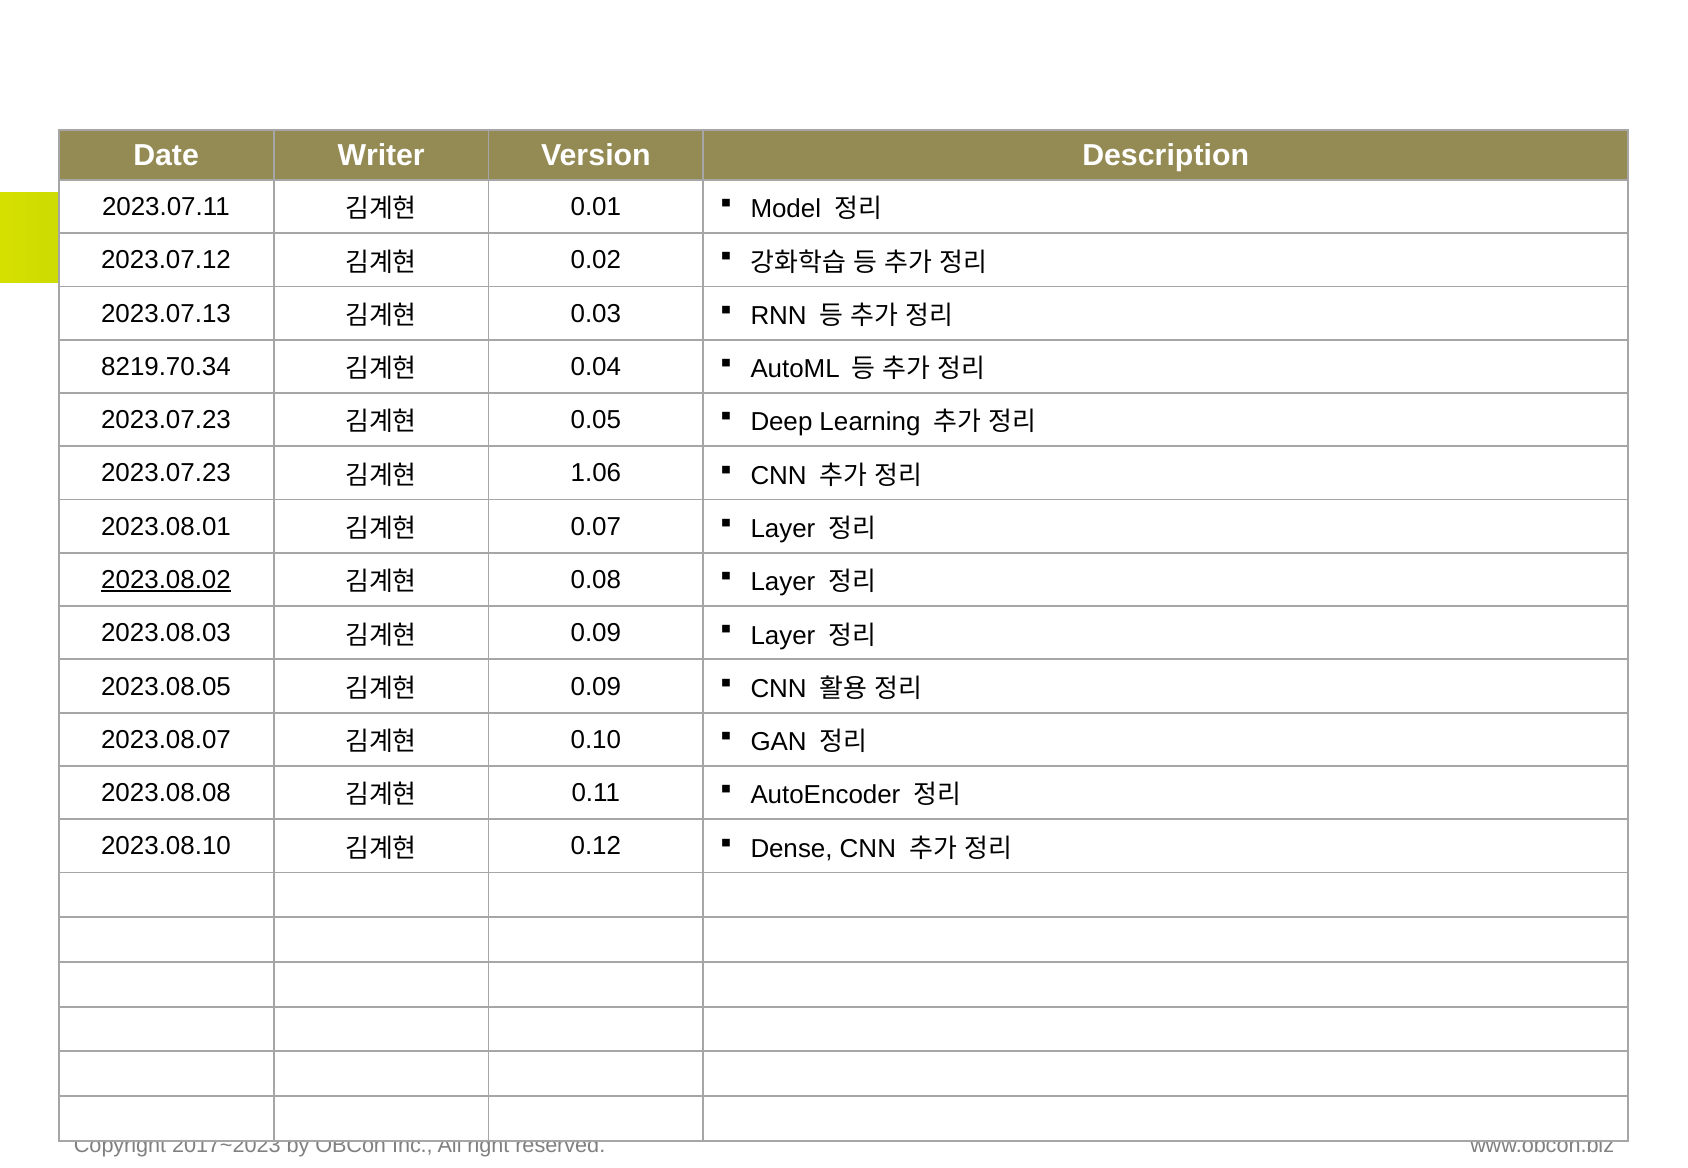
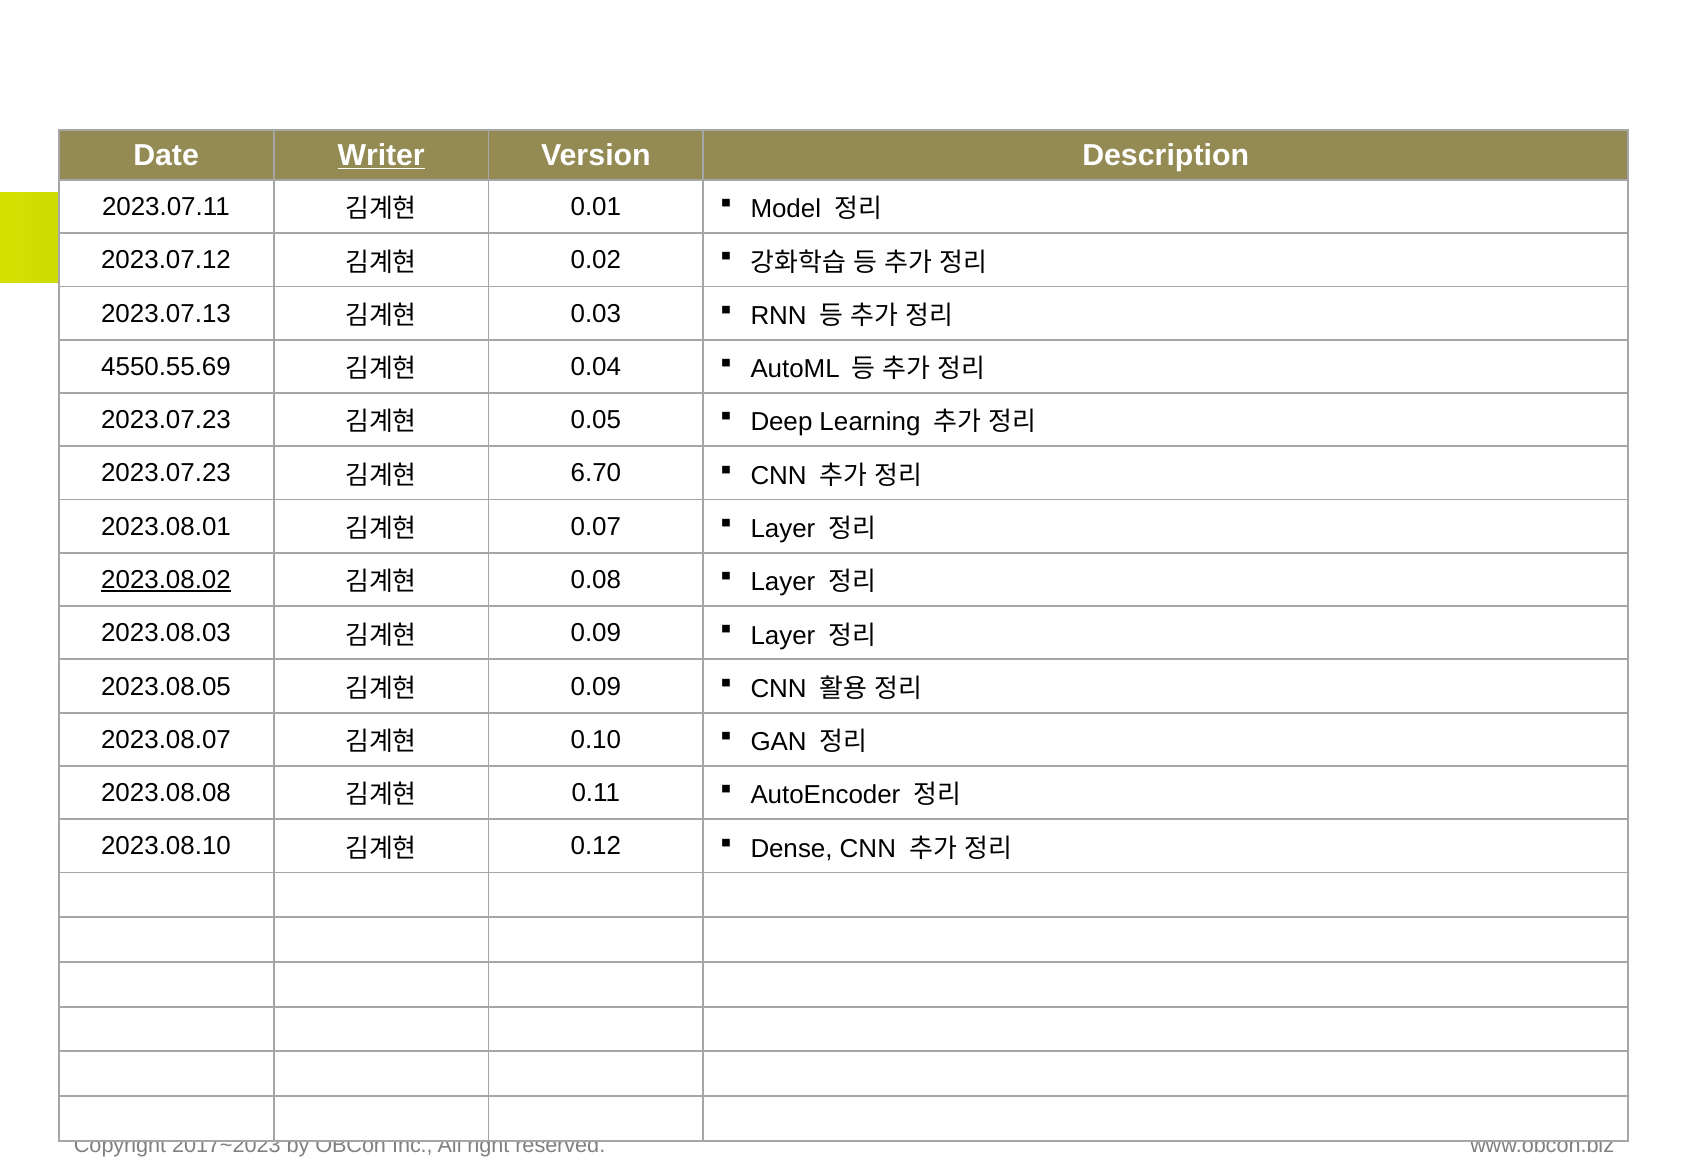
Writer underline: none -> present
8219.70.34: 8219.70.34 -> 4550.55.69
1.06: 1.06 -> 6.70
